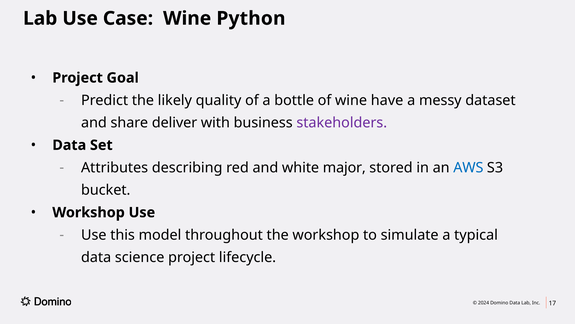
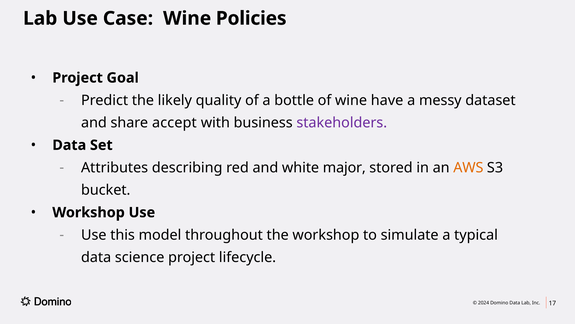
Python: Python -> Policies
deliver: deliver -> accept
AWS colour: blue -> orange
